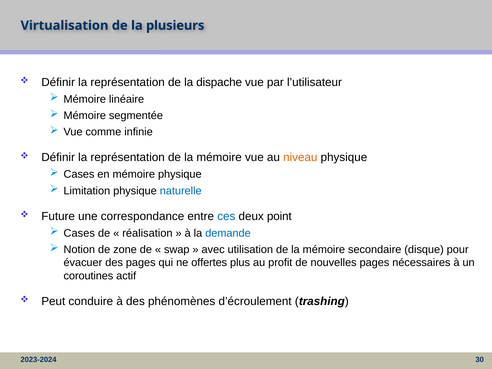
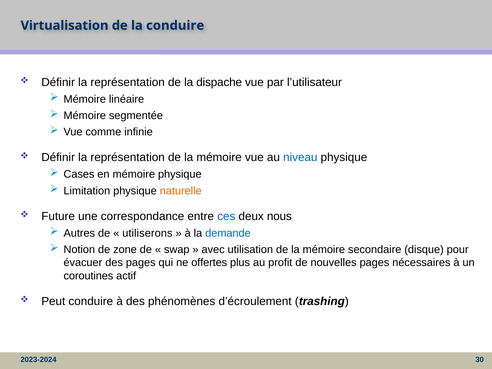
la plusieurs: plusieurs -> conduire
niveau colour: orange -> blue
naturelle colour: blue -> orange
point: point -> nous
Cases at (79, 233): Cases -> Autres
réalisation: réalisation -> utiliserons
